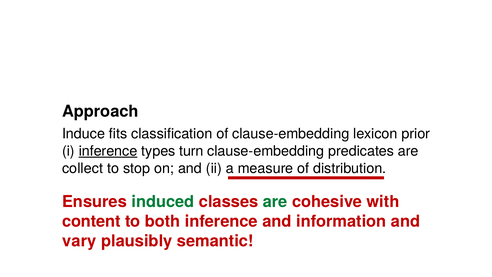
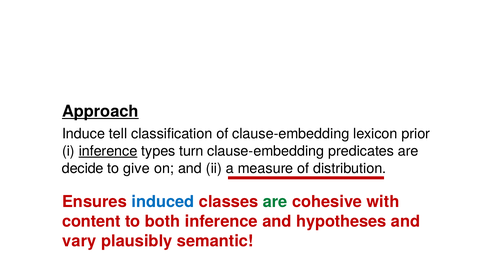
Approach underline: none -> present
fits: fits -> tell
collect: collect -> decide
stop: stop -> give
induced colour: green -> blue
information: information -> hypotheses
